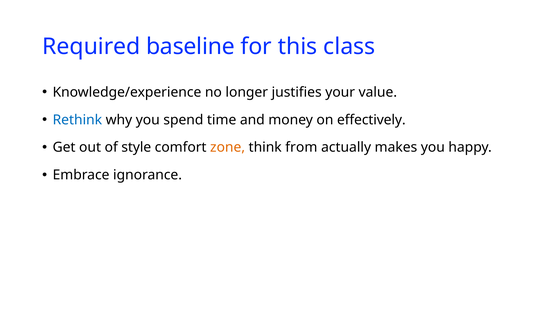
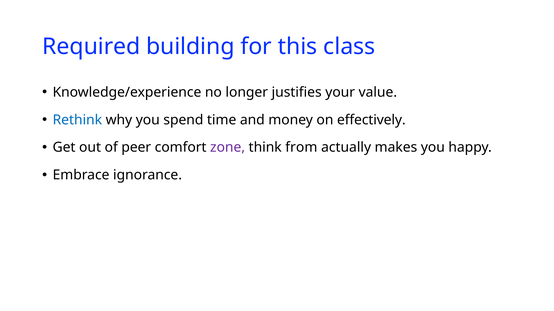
baseline: baseline -> building
style: style -> peer
zone colour: orange -> purple
